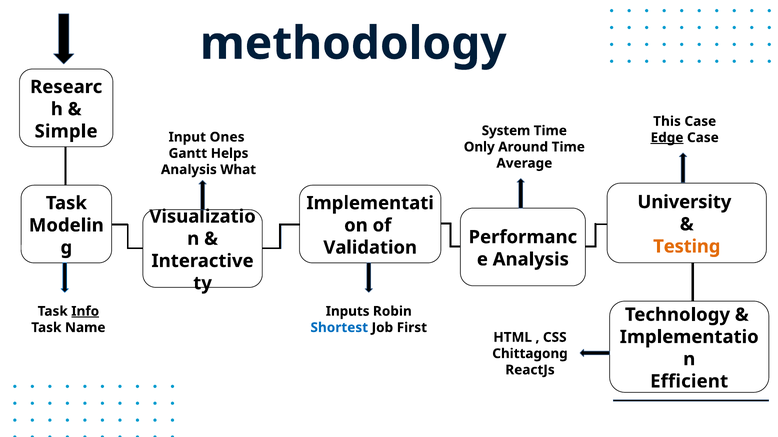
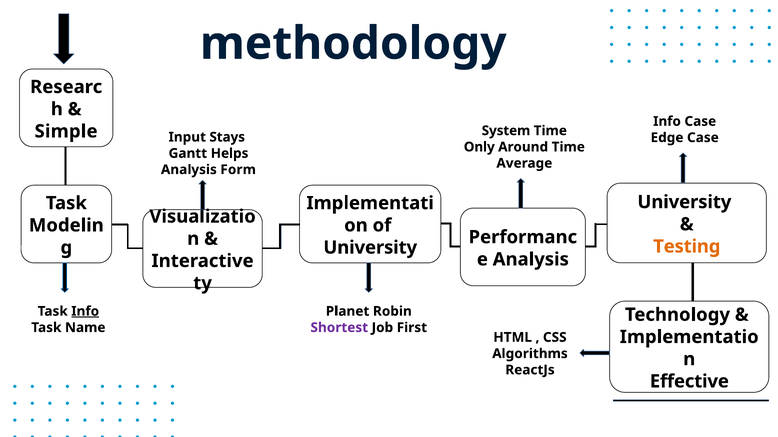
This at (667, 122): This -> Info
Ones: Ones -> Stays
Edge underline: present -> none
What: What -> Form
Validation at (370, 248): Validation -> University
Inputs: Inputs -> Planet
Shortest colour: blue -> purple
Chittagong: Chittagong -> Algorithms
Efficient: Efficient -> Effective
